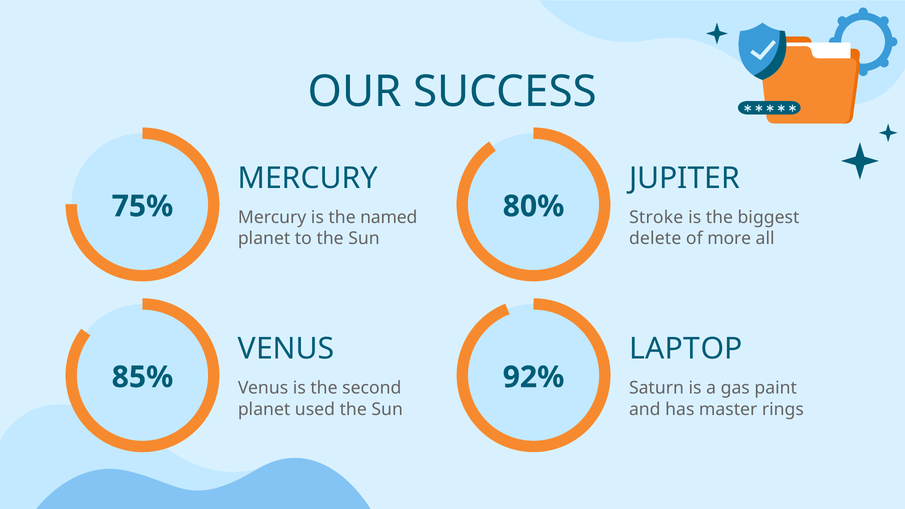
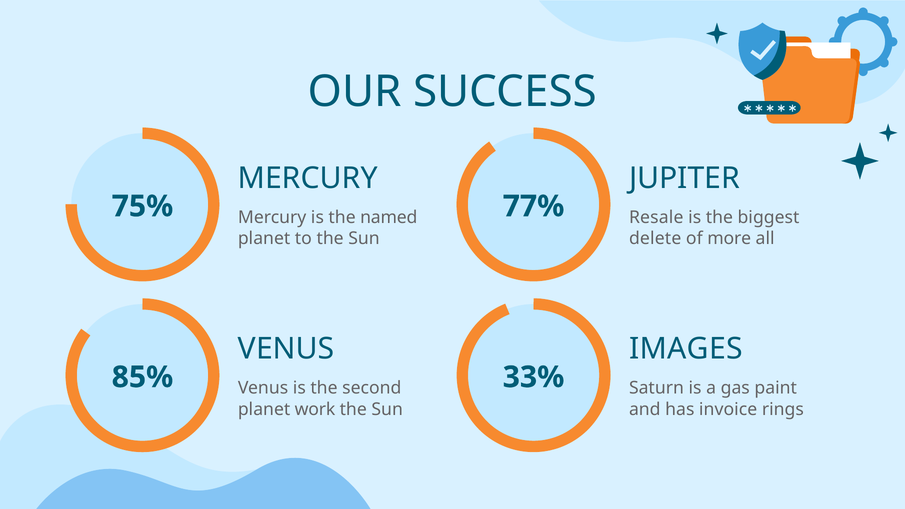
80%: 80% -> 77%
Stroke: Stroke -> Resale
LAPTOP: LAPTOP -> IMAGES
92%: 92% -> 33%
used: used -> work
master: master -> invoice
